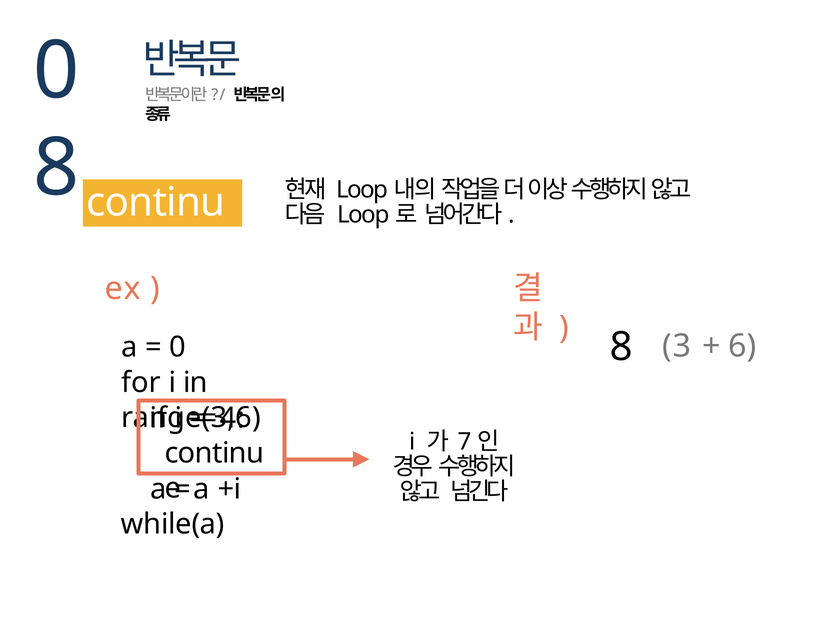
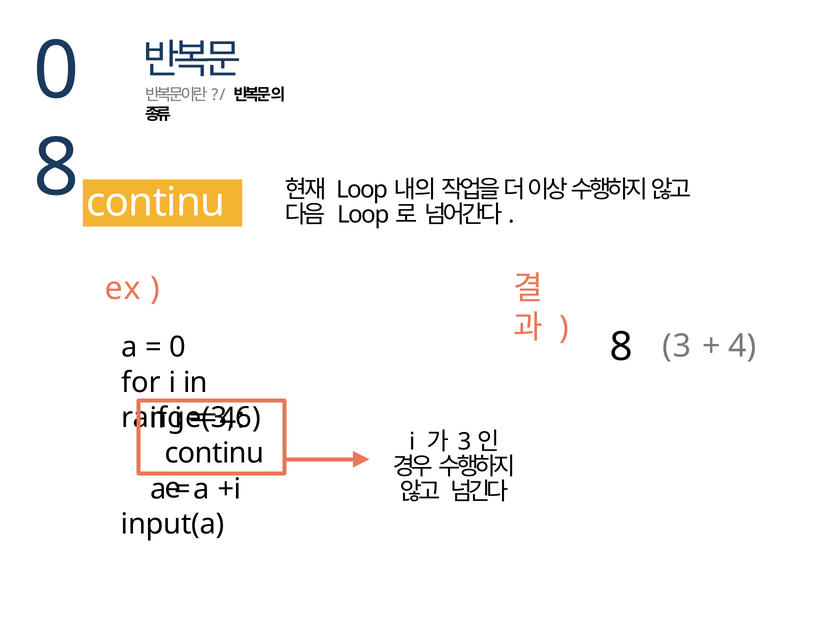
6 at (742, 346): 6 -> 4
7 at (465, 441): 7 -> 3
while(a: while(a -> input(a
